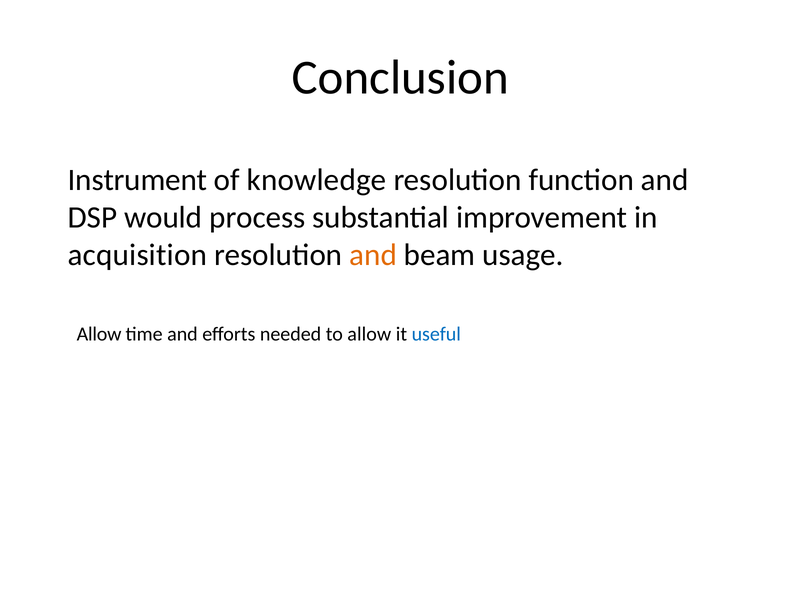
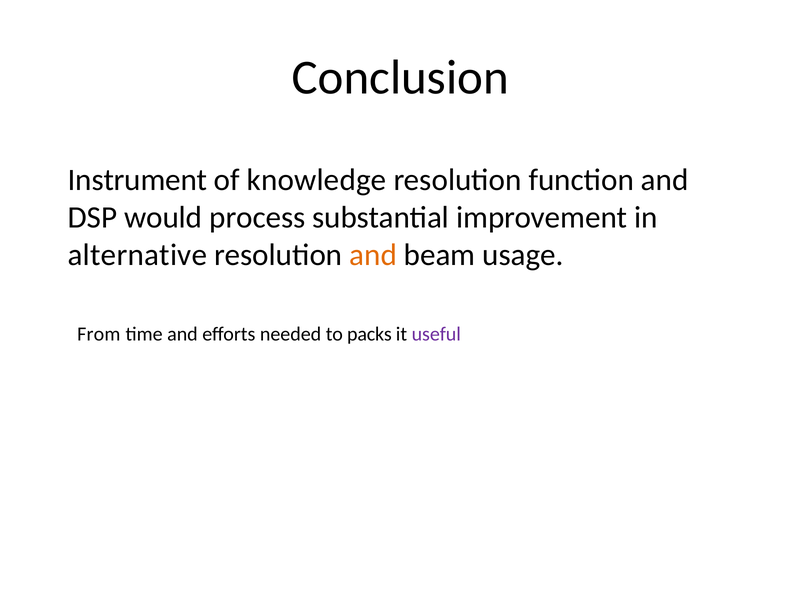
acquisition: acquisition -> alternative
Allow at (99, 334): Allow -> From
to allow: allow -> packs
useful colour: blue -> purple
